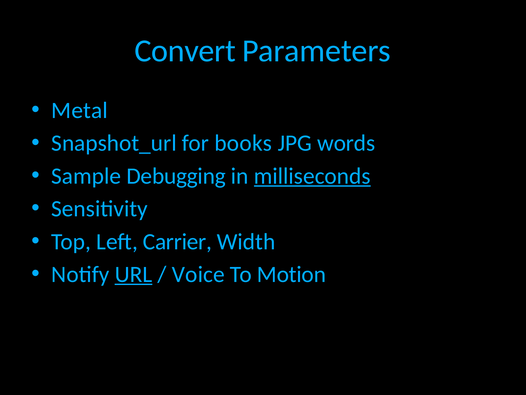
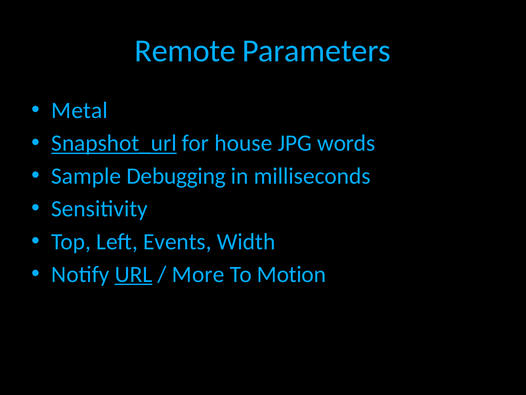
Convert: Convert -> Remote
Snapshot_url underline: none -> present
books: books -> house
milliseconds underline: present -> none
Carrier: Carrier -> Events
Voice: Voice -> More
